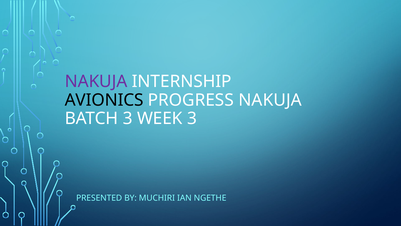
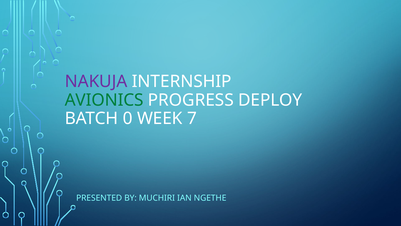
AVIONICS colour: black -> green
PROGRESS NAKUJA: NAKUJA -> DEPLOY
BATCH 3: 3 -> 0
WEEK 3: 3 -> 7
